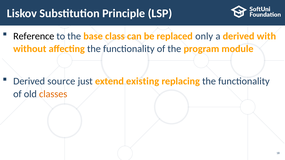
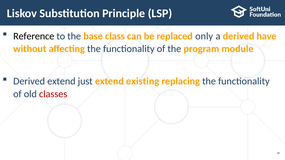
with: with -> have
Derived source: source -> extend
classes colour: orange -> red
